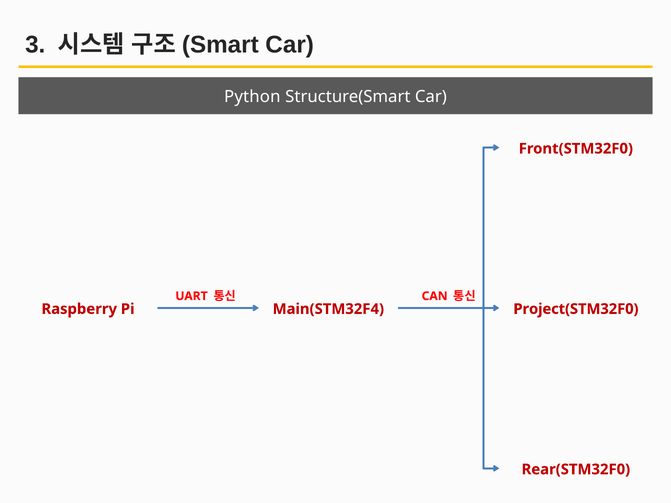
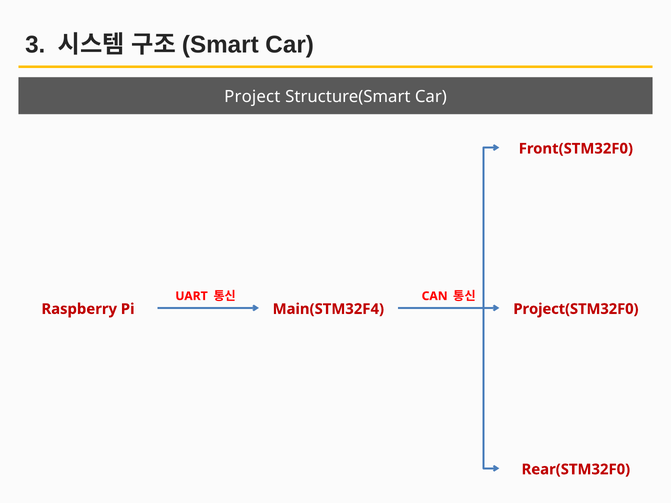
Python: Python -> Project
